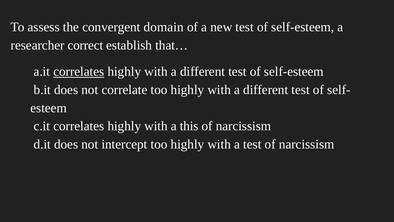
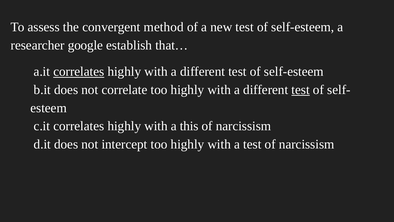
domain: domain -> method
correct: correct -> google
test at (301, 90) underline: none -> present
